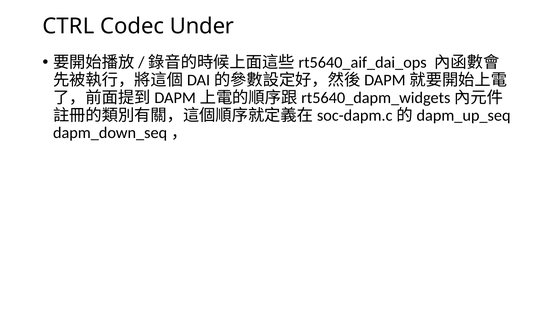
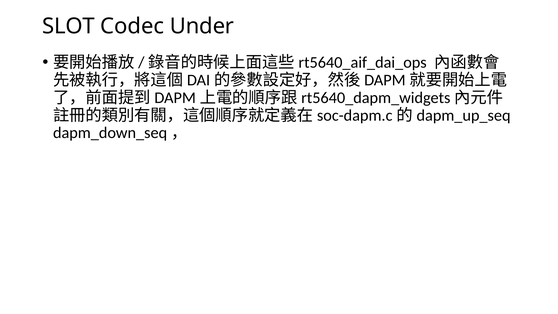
CTRL: CTRL -> SLOT
